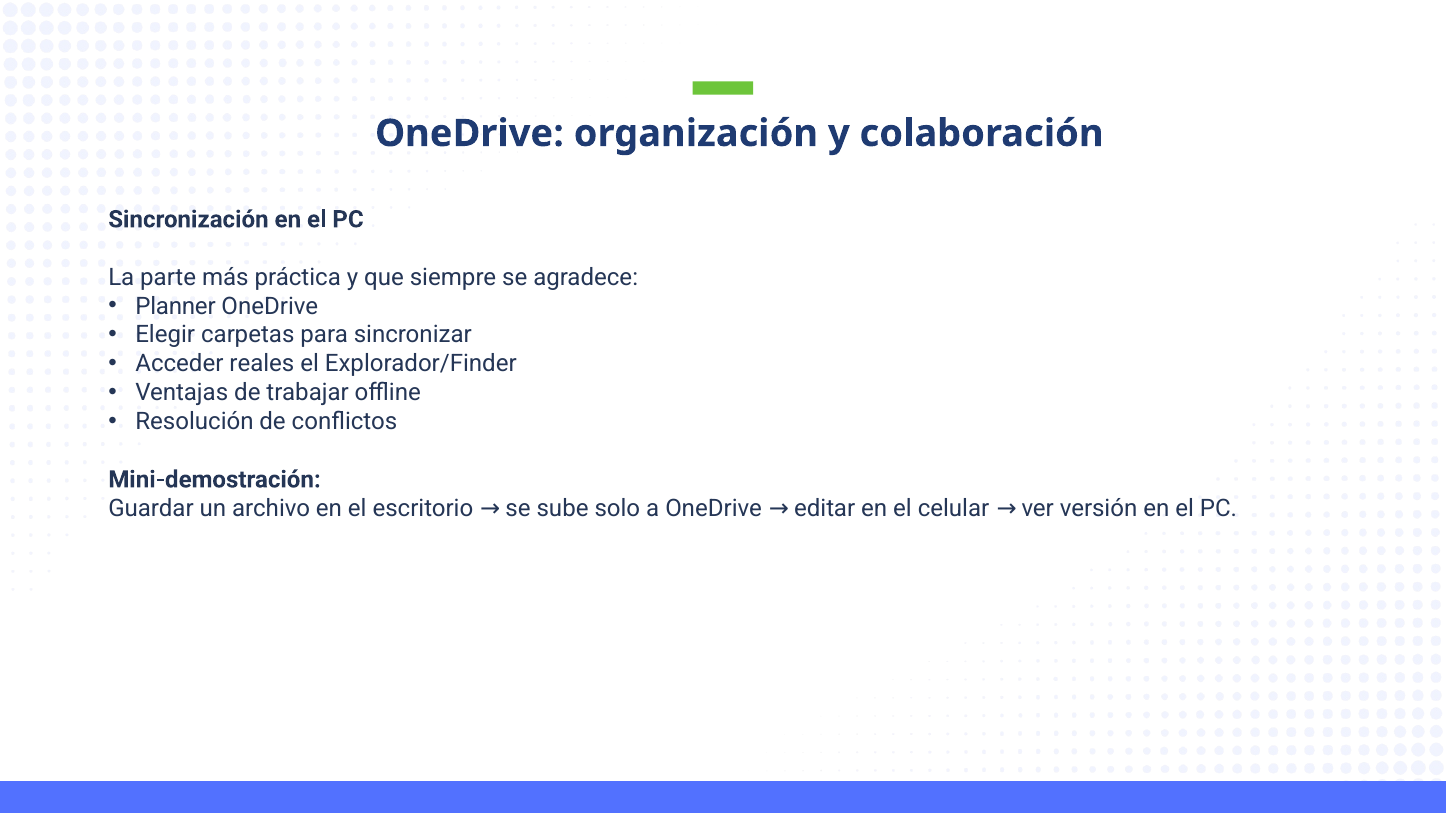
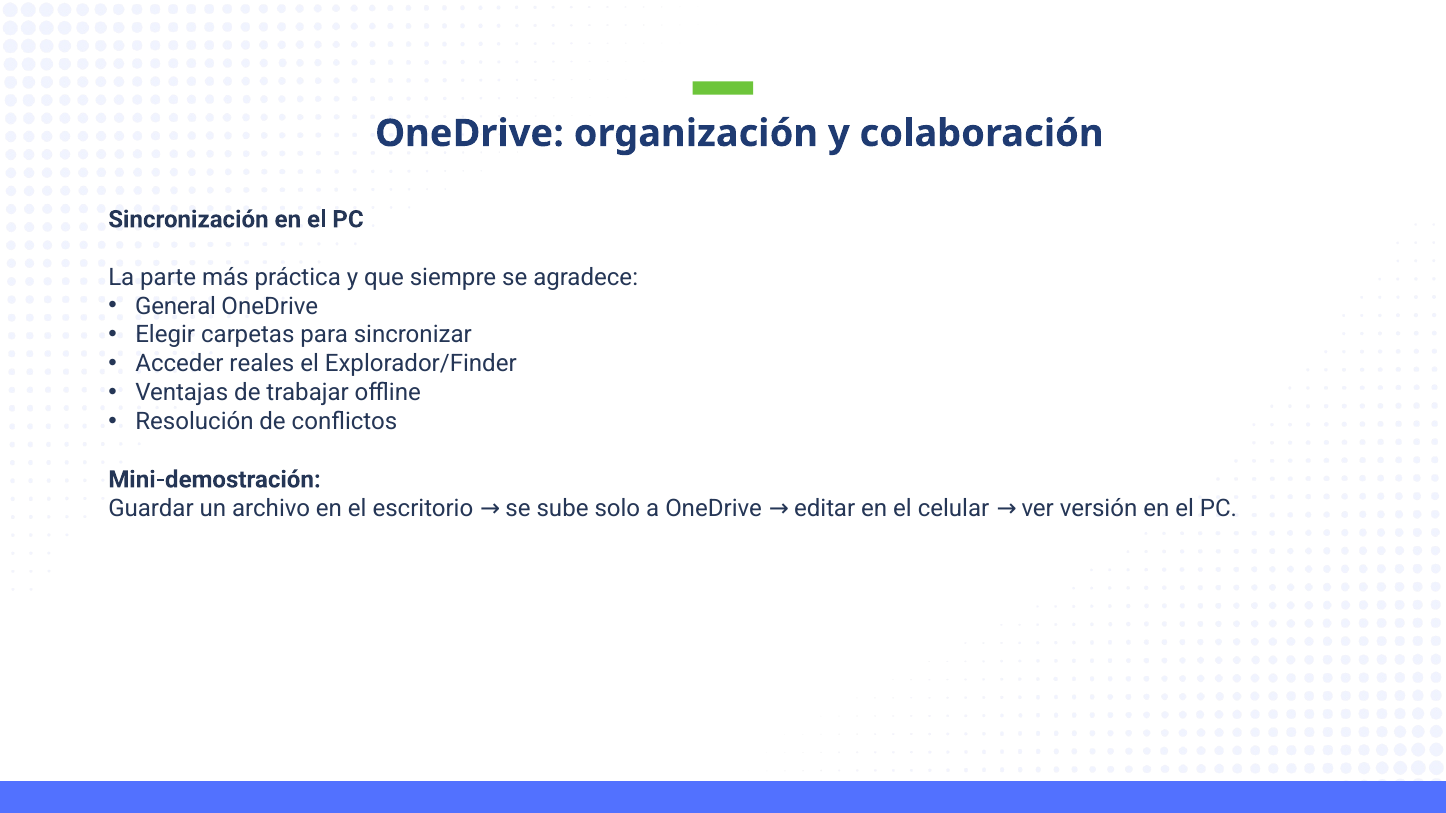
Planner: Planner -> General
